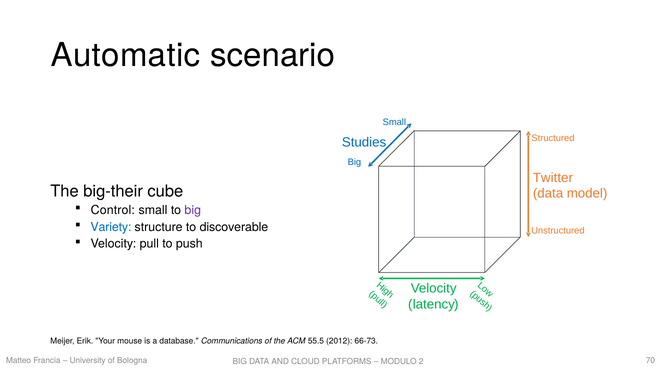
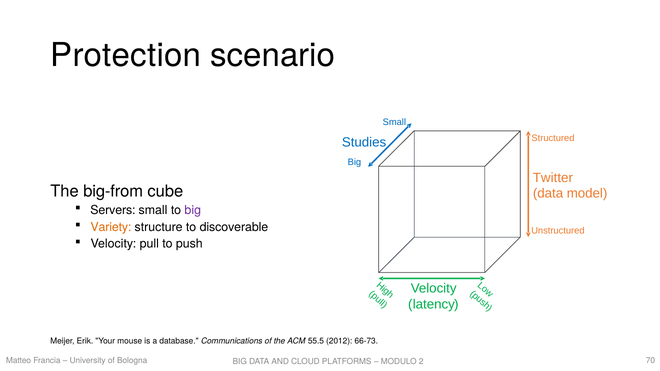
Automatic: Automatic -> Protection
big-their: big-their -> big-from
Control: Control -> Servers
Variety colour: blue -> orange
